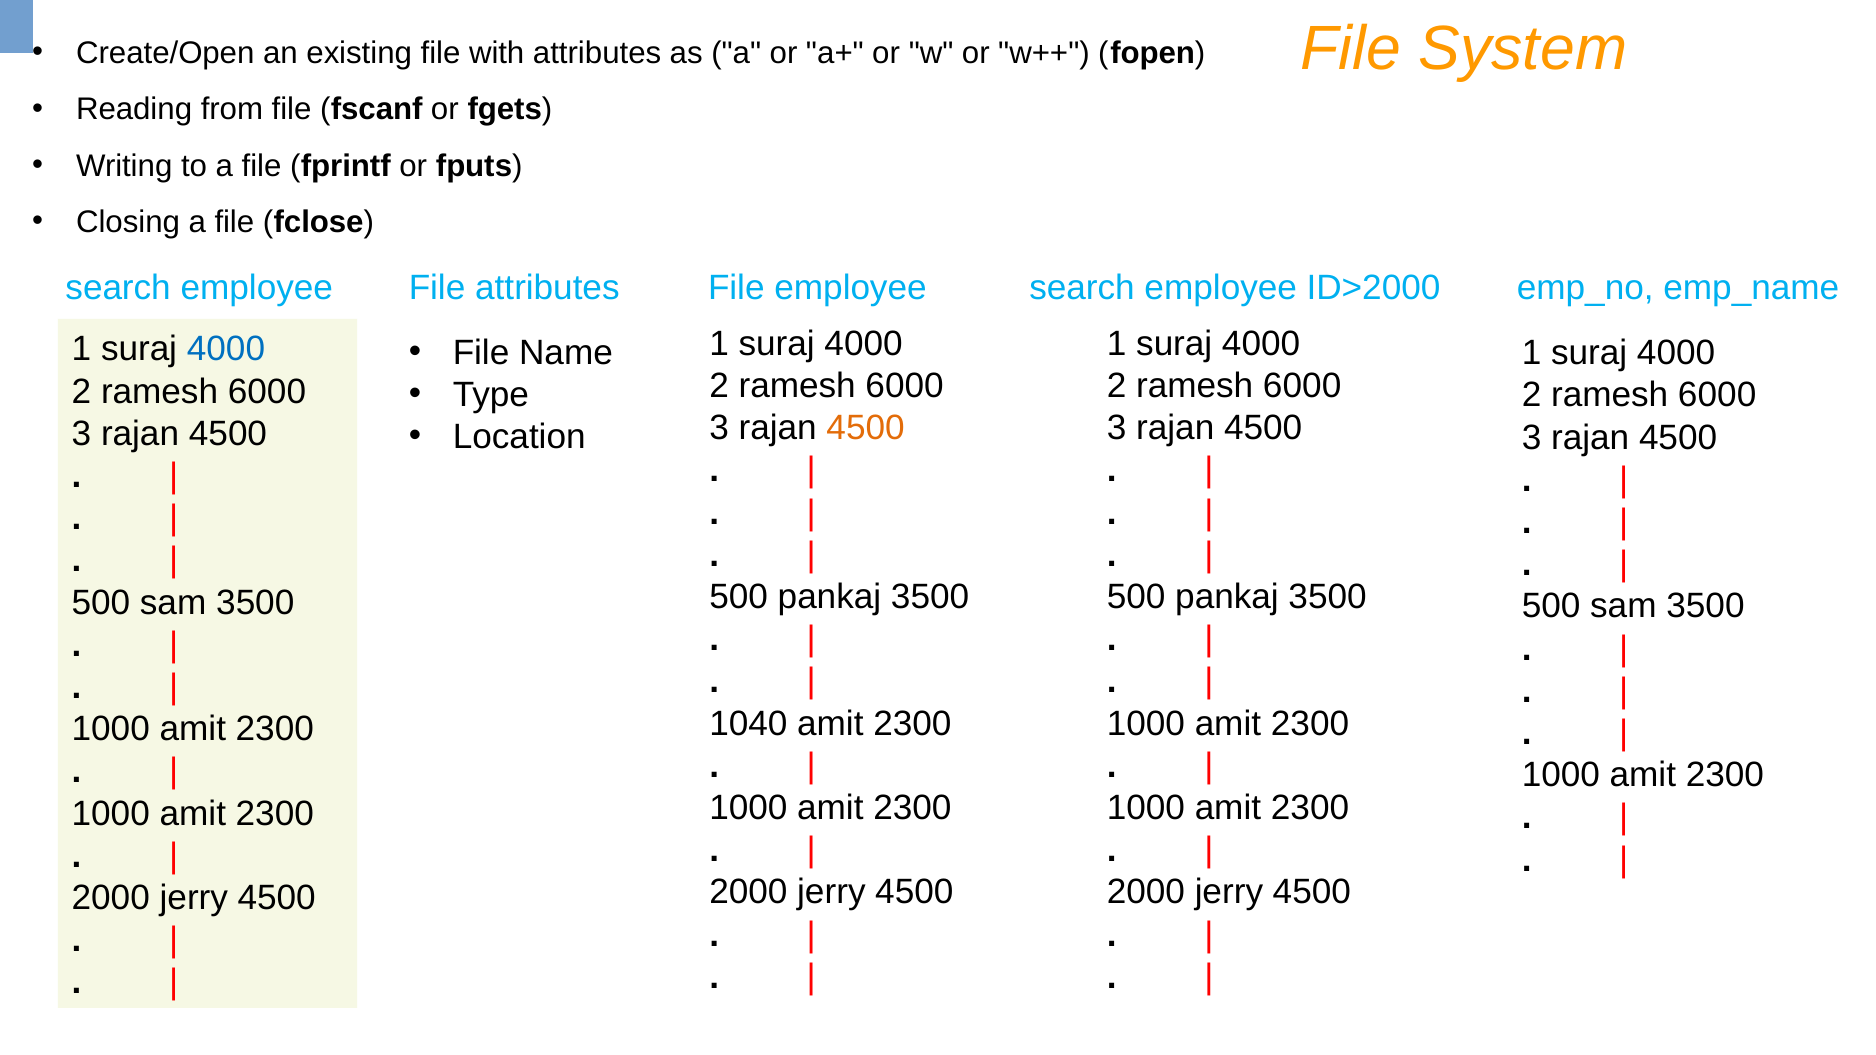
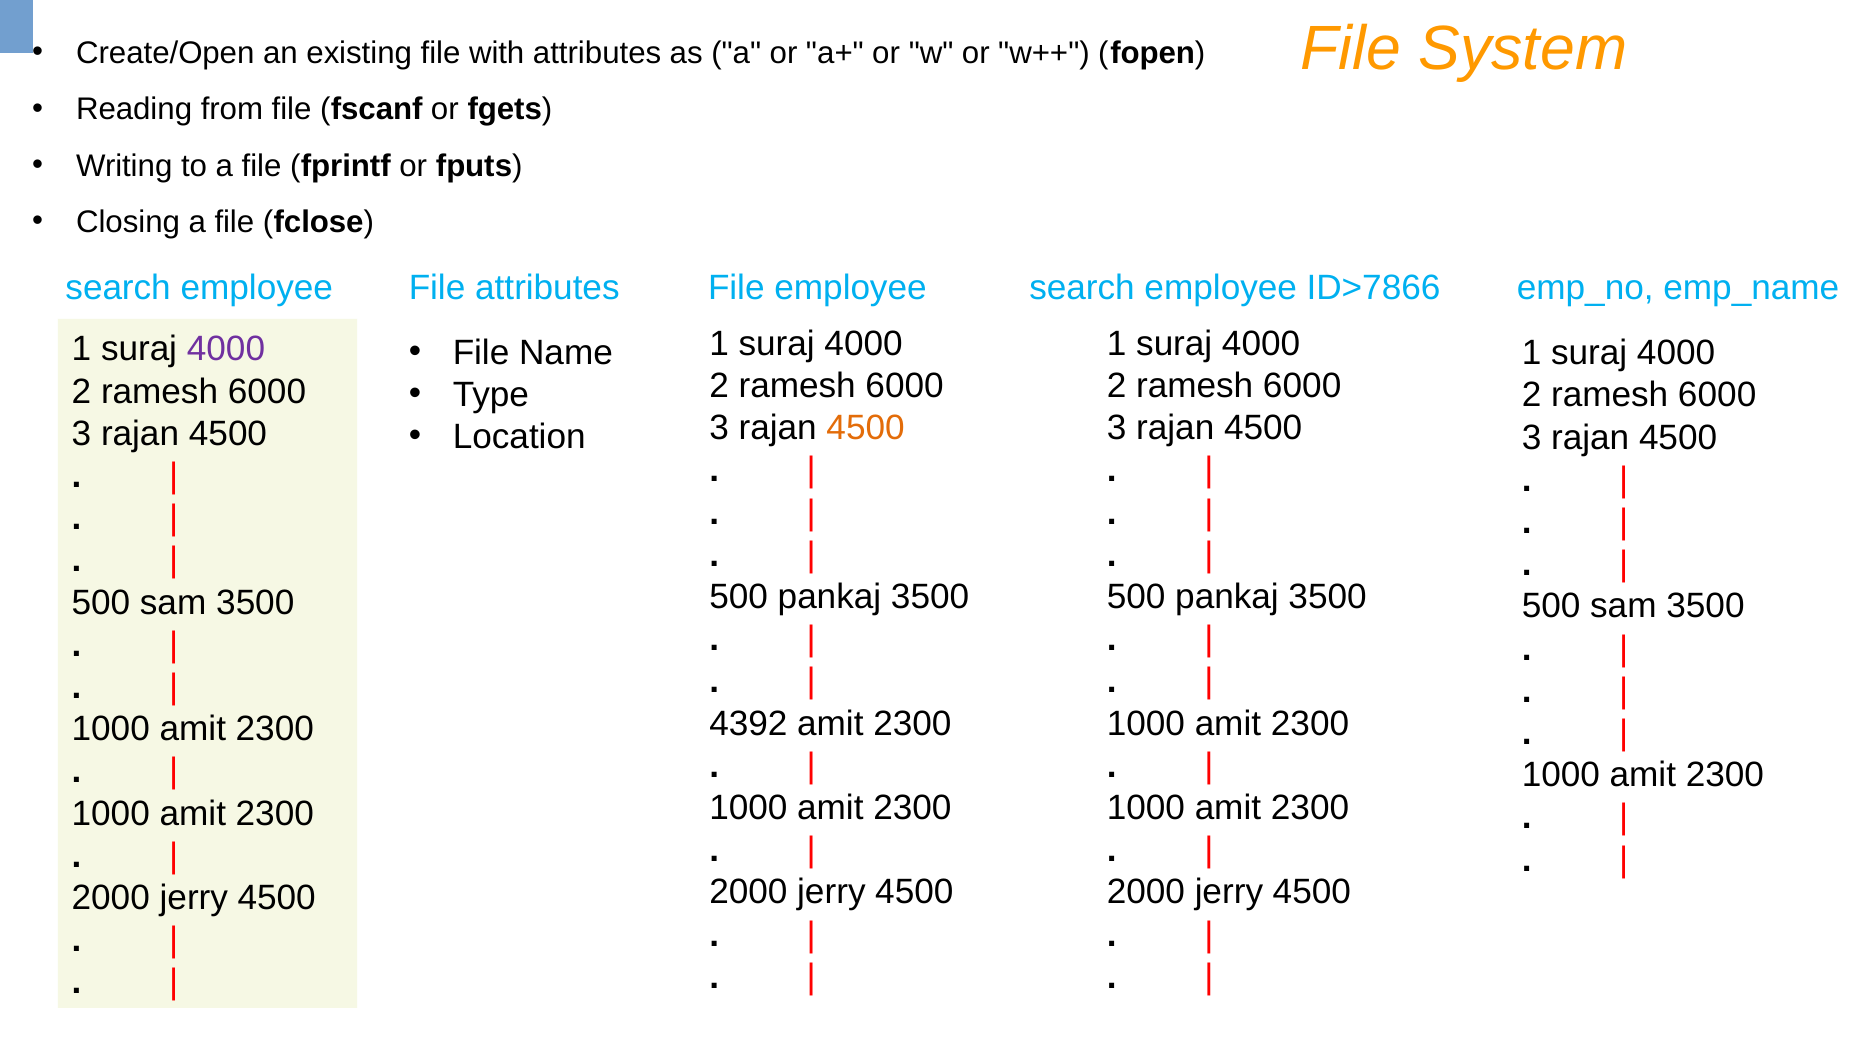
ID>2000: ID>2000 -> ID>7866
4000 at (226, 349) colour: blue -> purple
1040: 1040 -> 4392
